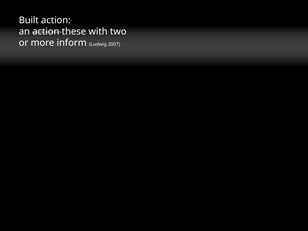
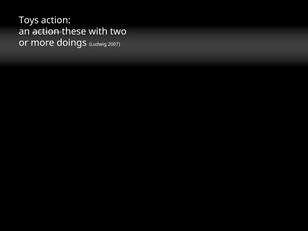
Built: Built -> Toys
inform: inform -> doings
